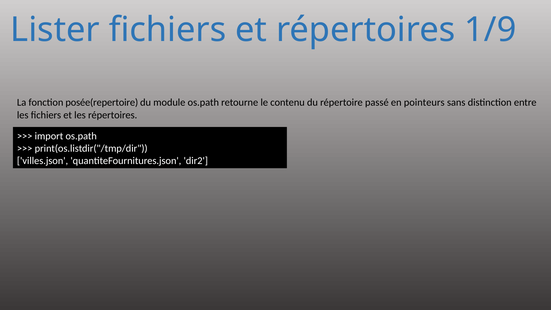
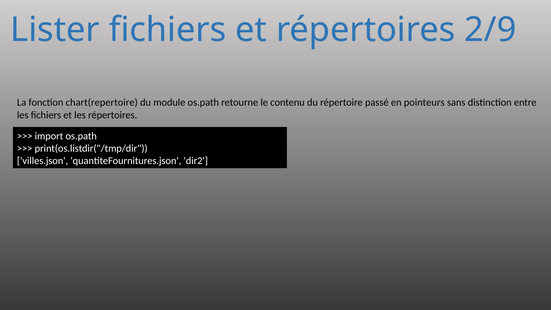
1/9: 1/9 -> 2/9
posée(repertoire: posée(repertoire -> chart(repertoire
